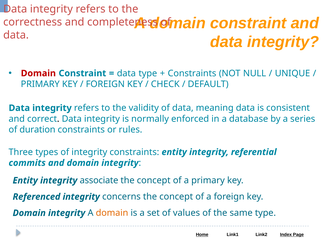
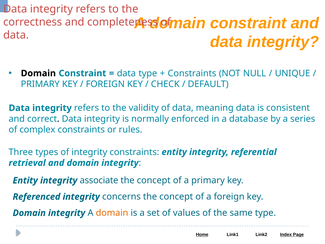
Domain at (38, 73) colour: red -> black
duration: duration -> complex
commits: commits -> retrieval
